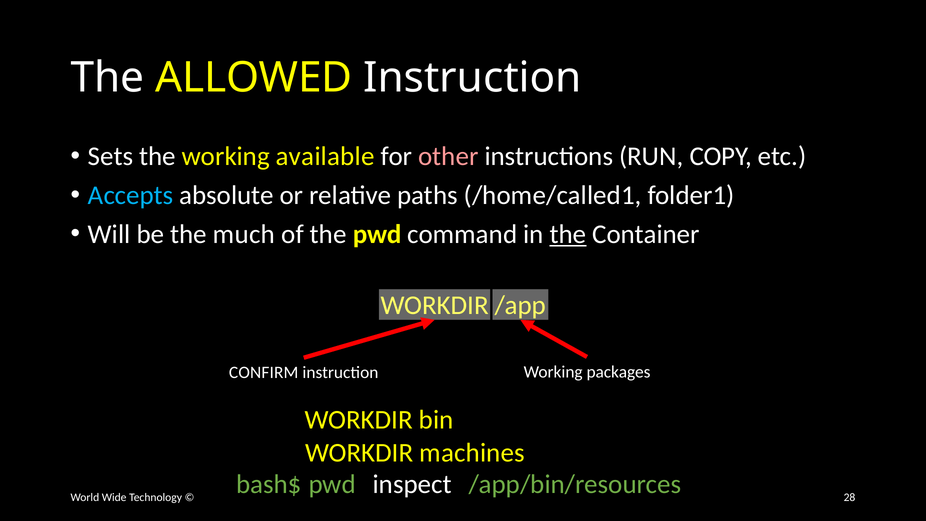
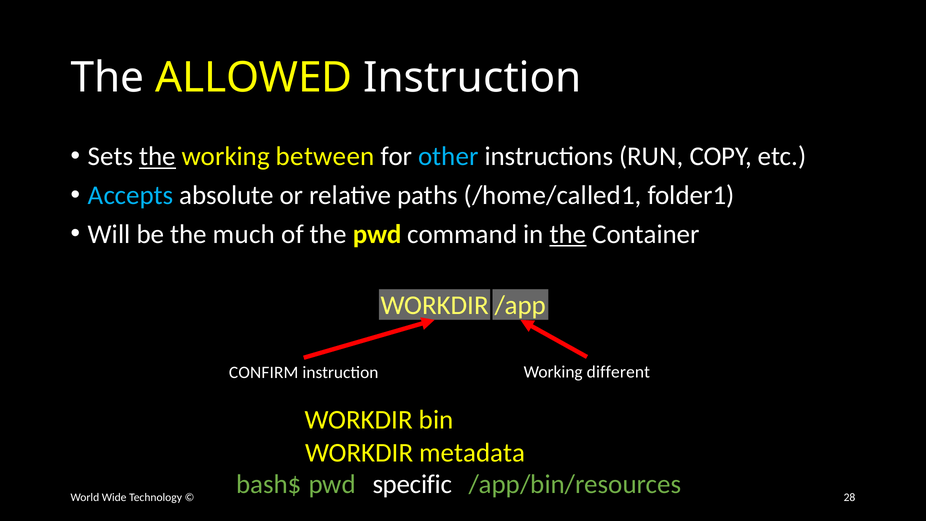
the at (158, 157) underline: none -> present
available: available -> between
other colour: pink -> light blue
packages: packages -> different
machines: machines -> metadata
inspect: inspect -> specific
